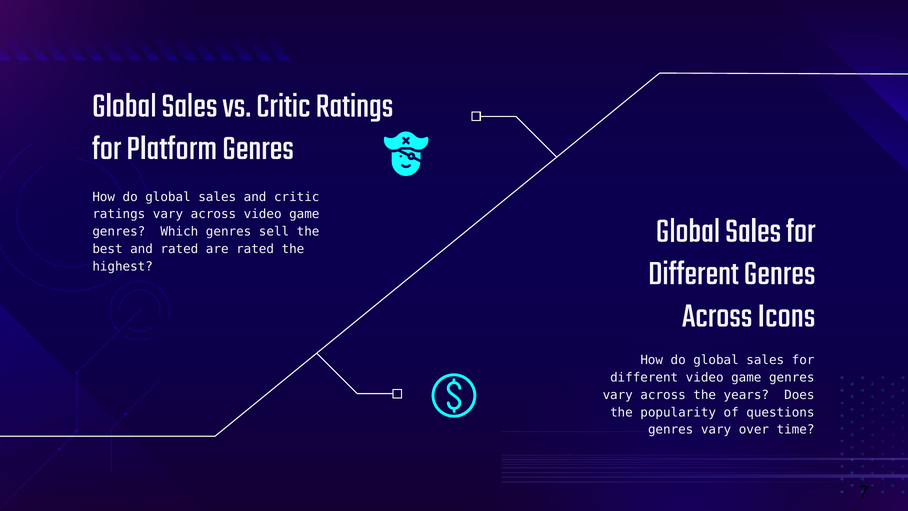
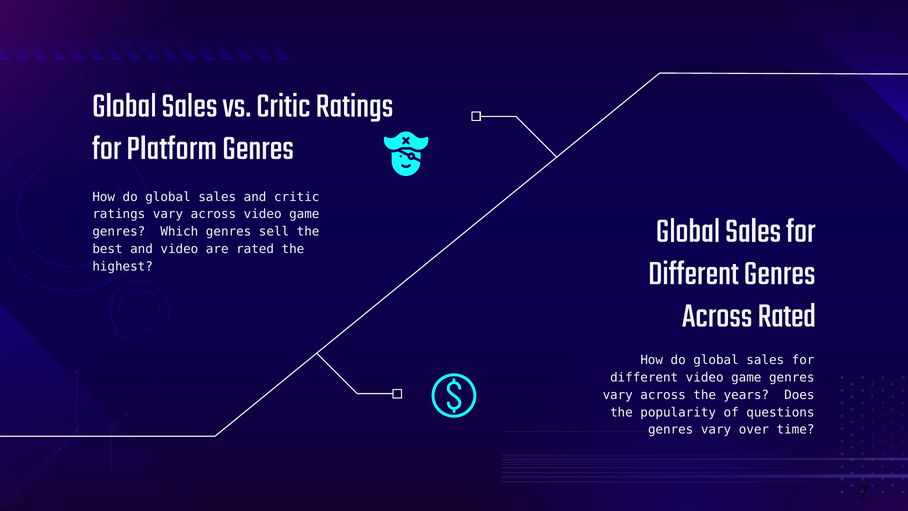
and rated: rated -> video
Across Icons: Icons -> Rated
